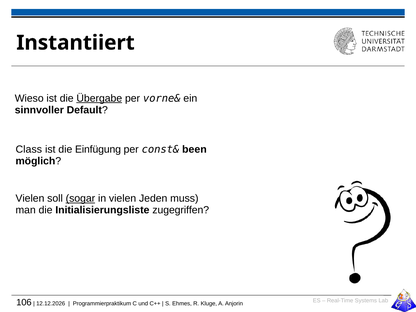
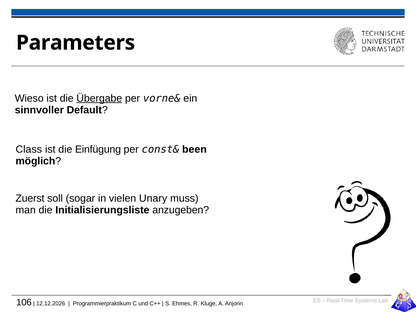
Instantiiert: Instantiiert -> Parameters
Vielen at (30, 198): Vielen -> Zuerst
sogar underline: present -> none
Jeden: Jeden -> Unary
zugegriffen: zugegriffen -> anzugeben
